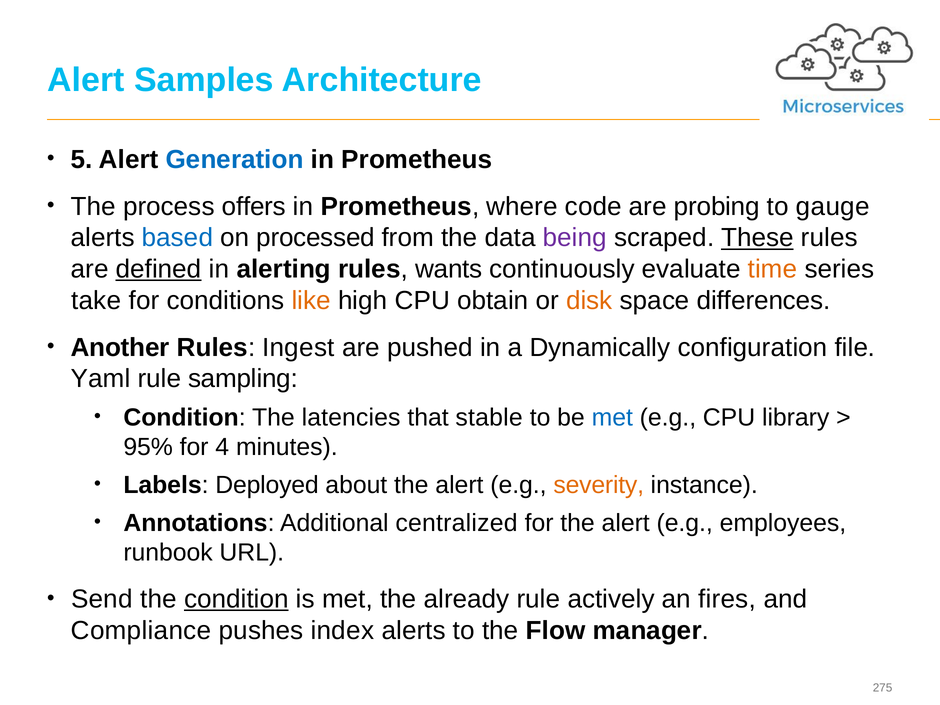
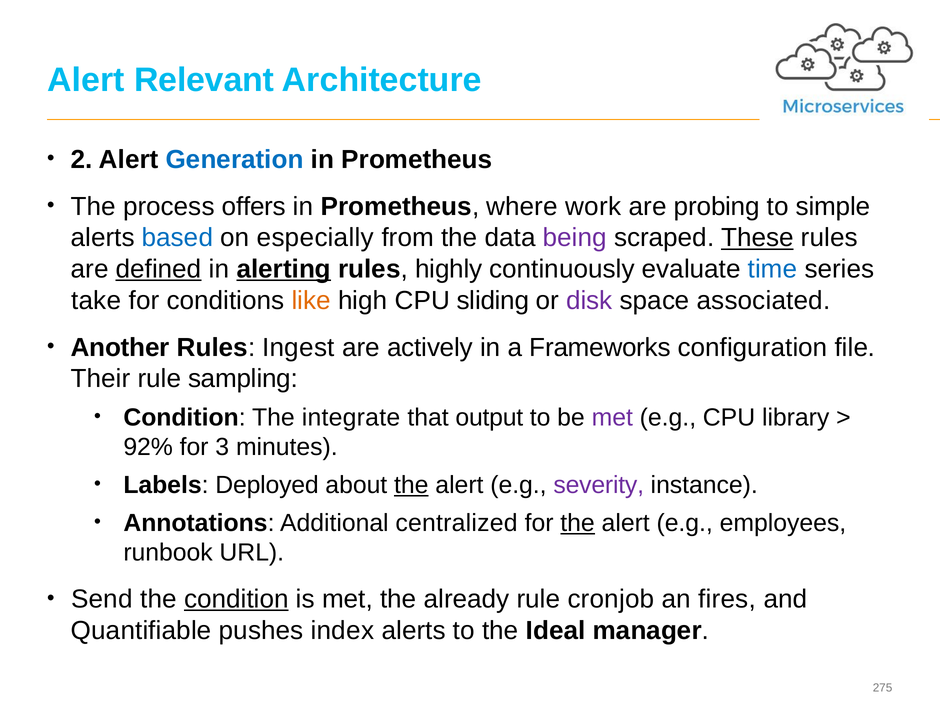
Samples: Samples -> Relevant
5: 5 -> 2
code: code -> work
gauge: gauge -> simple
processed: processed -> especially
alerting underline: none -> present
wants: wants -> highly
time colour: orange -> blue
obtain: obtain -> sliding
disk colour: orange -> purple
differences: differences -> associated
pushed: pushed -> actively
Dynamically: Dynamically -> Frameworks
Yaml: Yaml -> Their
latencies: latencies -> integrate
stable: stable -> output
met at (612, 417) colour: blue -> purple
95%: 95% -> 92%
4: 4 -> 3
the at (411, 485) underline: none -> present
severity colour: orange -> purple
the at (578, 523) underline: none -> present
actively: actively -> cronjob
Compliance: Compliance -> Quantifiable
Flow: Flow -> Ideal
